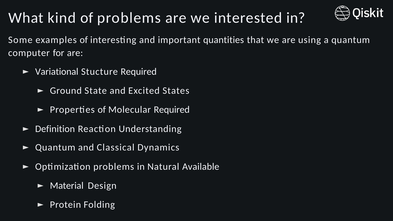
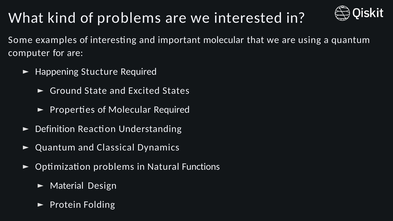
important quantities: quantities -> molecular
Variational: Variational -> Happening
Available: Available -> Functions
